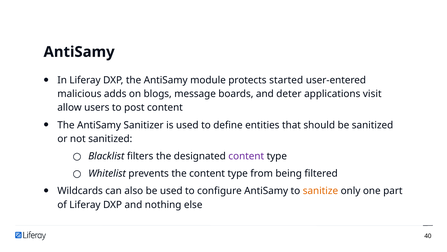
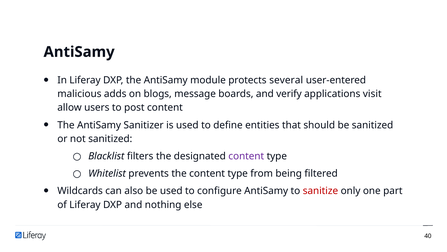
started: started -> several
deter: deter -> verify
sanitize colour: orange -> red
